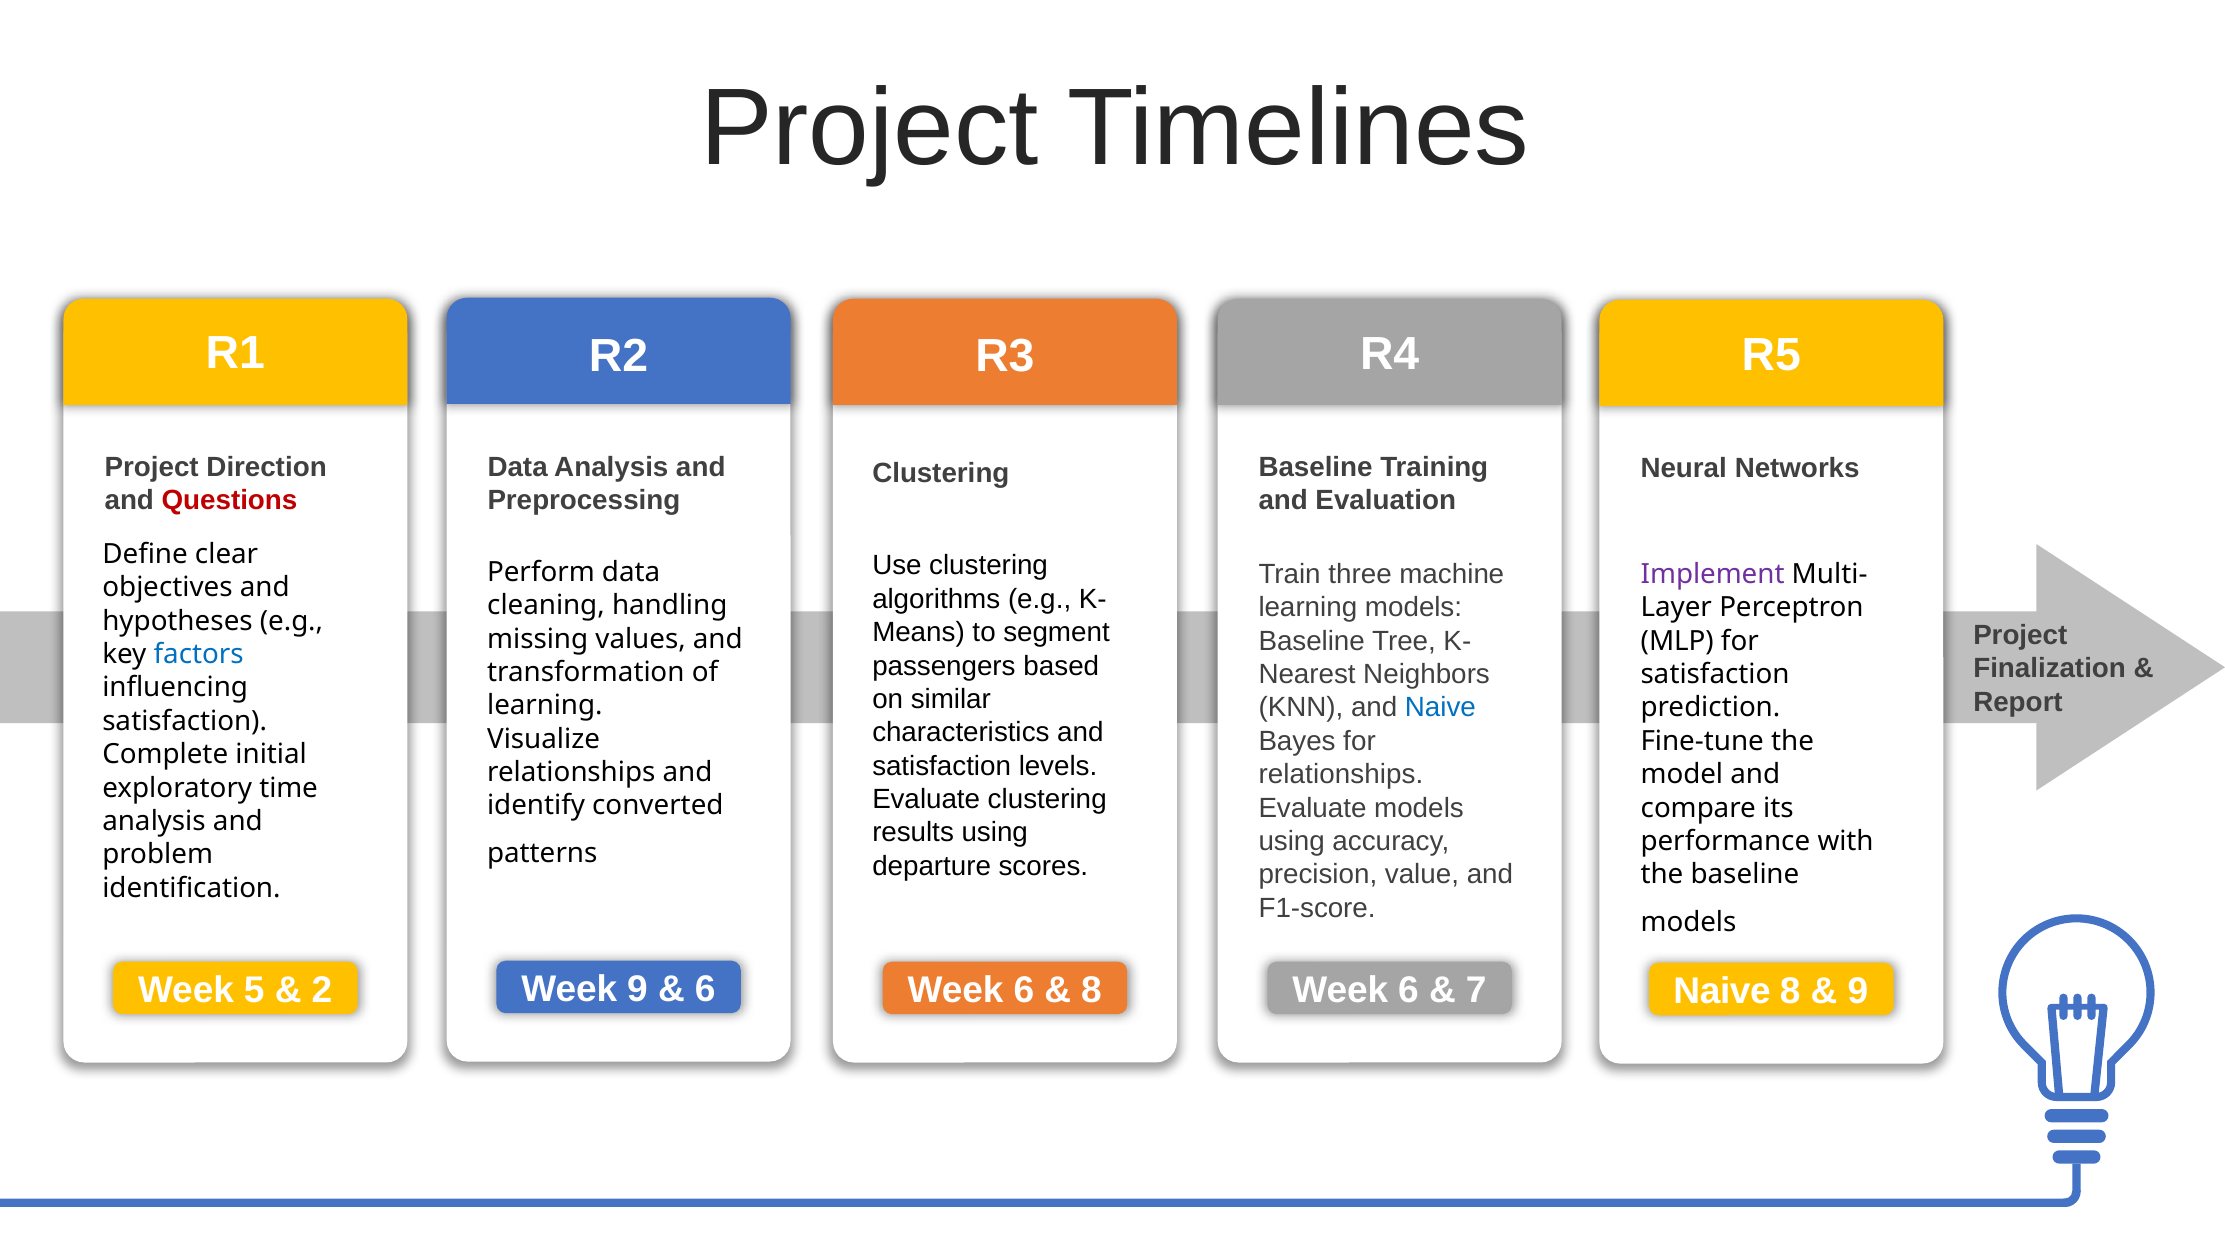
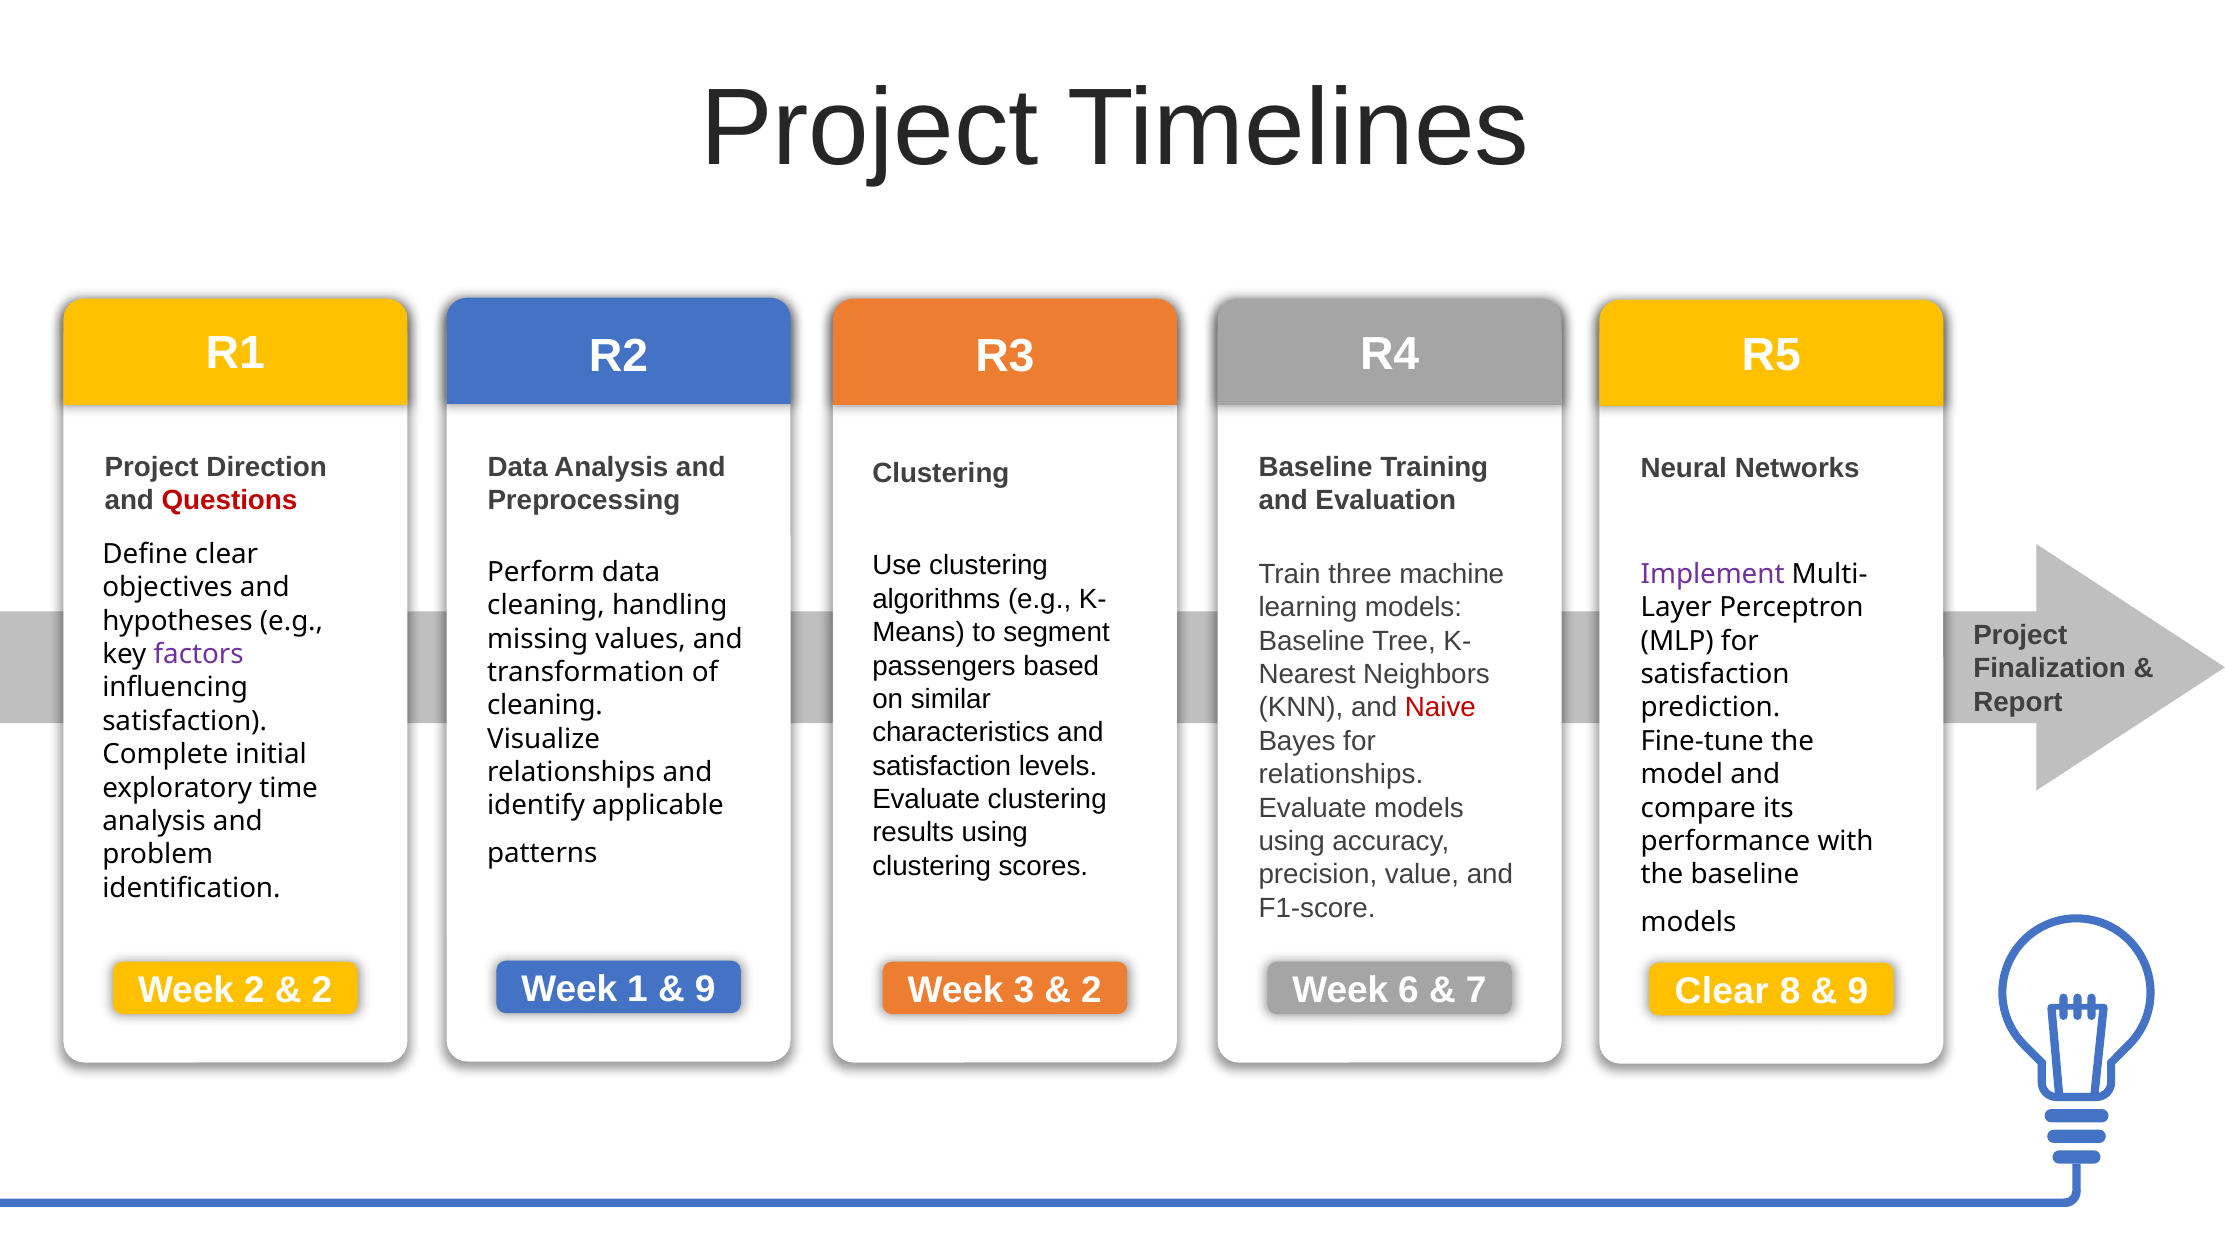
factors colour: blue -> purple
Naive at (1440, 707) colour: blue -> red
learning at (545, 705): learning -> cleaning
converted: converted -> applicable
departure at (932, 866): departure -> clustering
Week 9: 9 -> 1
6 at (705, 989): 6 -> 9
6 at (1024, 990): 6 -> 3
8 at (1092, 990): 8 -> 2
Week 5: 5 -> 2
Naive at (1722, 991): Naive -> Clear
